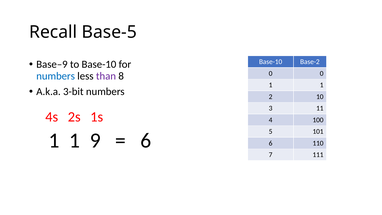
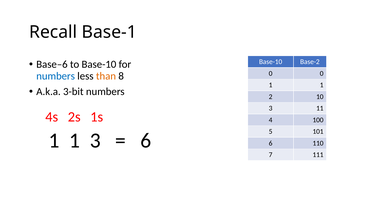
Base-5: Base-5 -> Base-1
Base–9: Base–9 -> Base–6
than colour: purple -> orange
1 9: 9 -> 3
